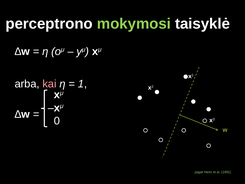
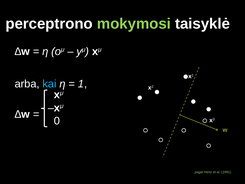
kai colour: pink -> light blue
